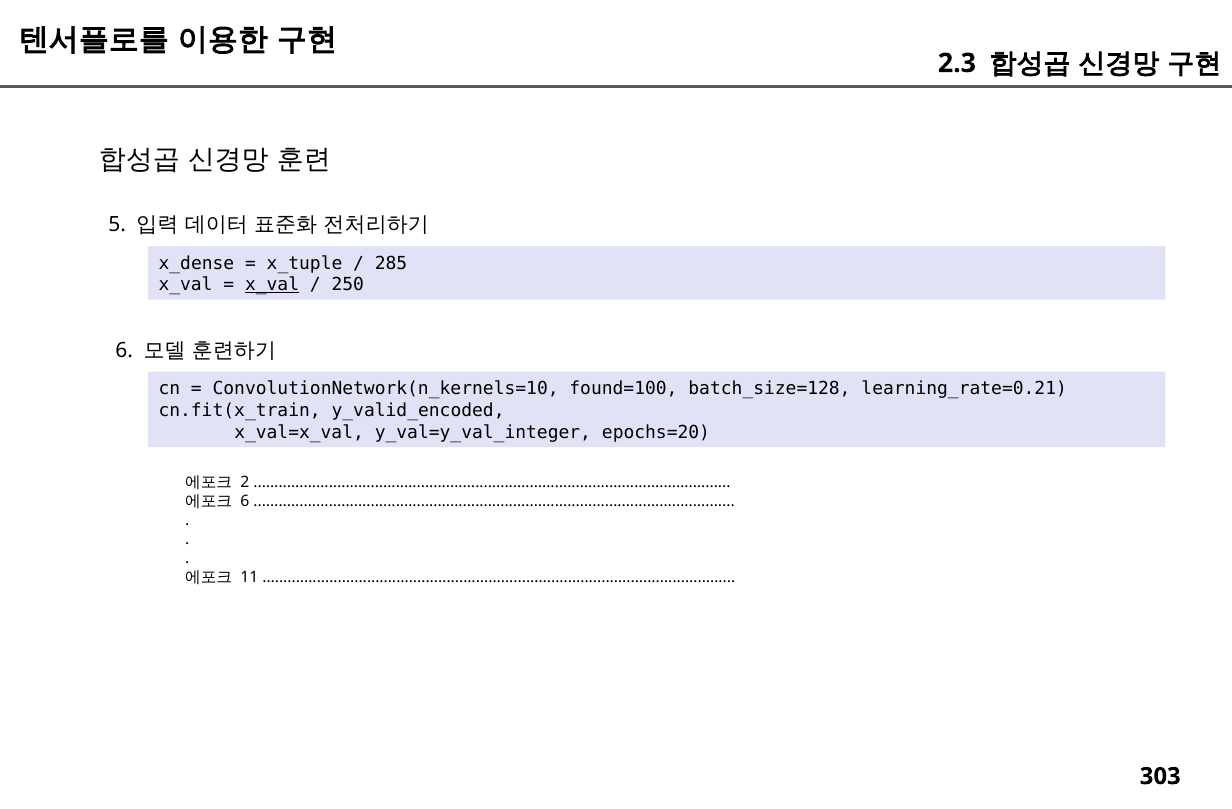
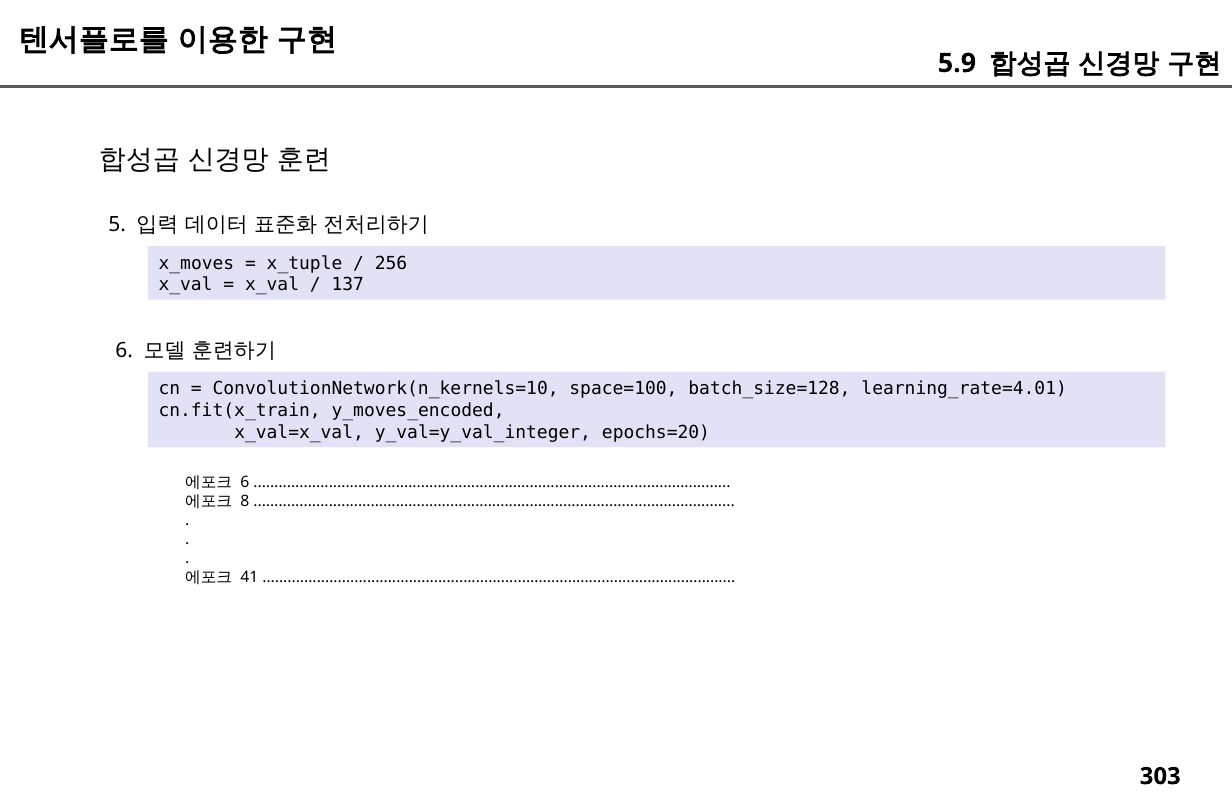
2.3: 2.3 -> 5.9
x_dense: x_dense -> x_moves
285: 285 -> 256
x_val at (272, 285) underline: present -> none
250: 250 -> 137
found=100: found=100 -> space=100
learning_rate=0.21: learning_rate=0.21 -> learning_rate=4.01
y_valid_encoded: y_valid_encoded -> y_moves_encoded
2 at (245, 483): 2 -> 6
6 at (245, 502): 6 -> 8
11: 11 -> 41
